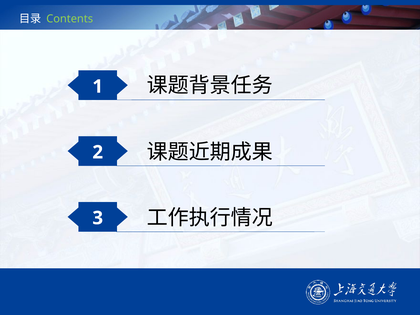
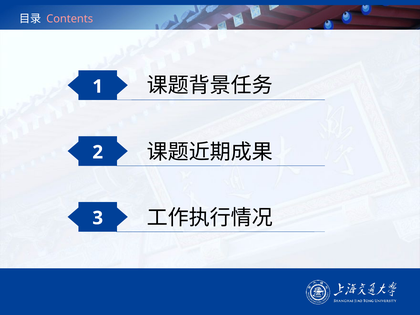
Contents colour: light green -> pink
